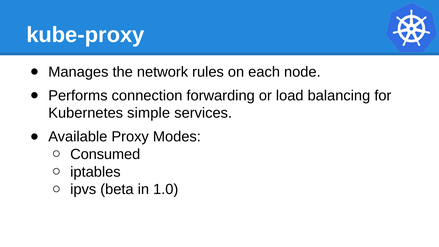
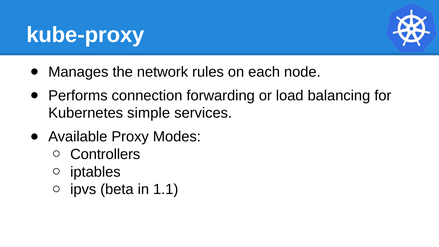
Consumed: Consumed -> Controllers
1.0: 1.0 -> 1.1
